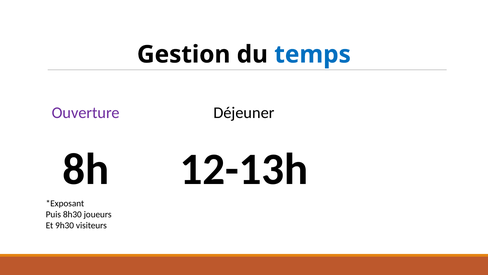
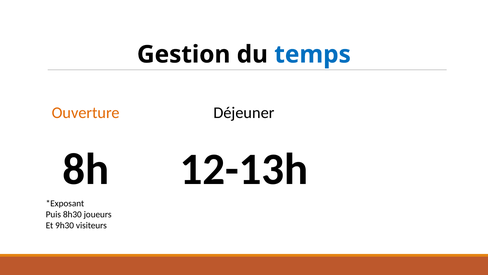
Ouverture colour: purple -> orange
